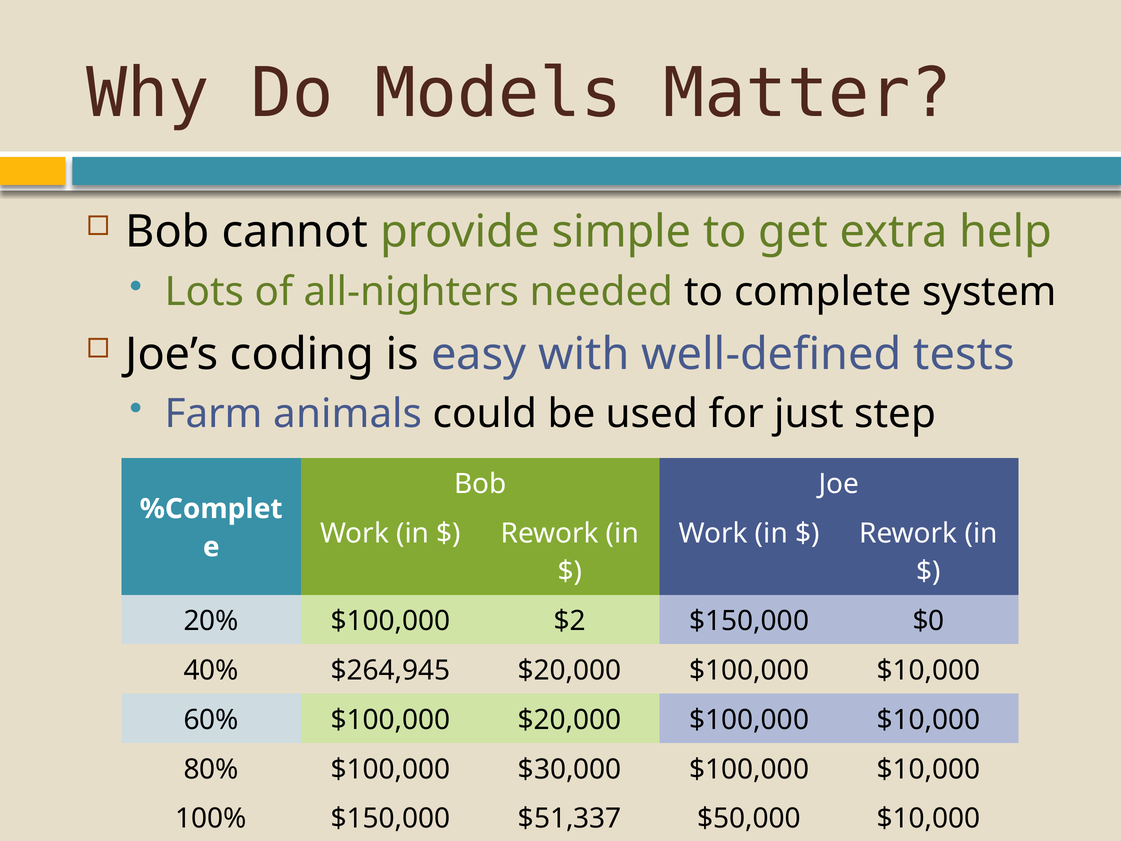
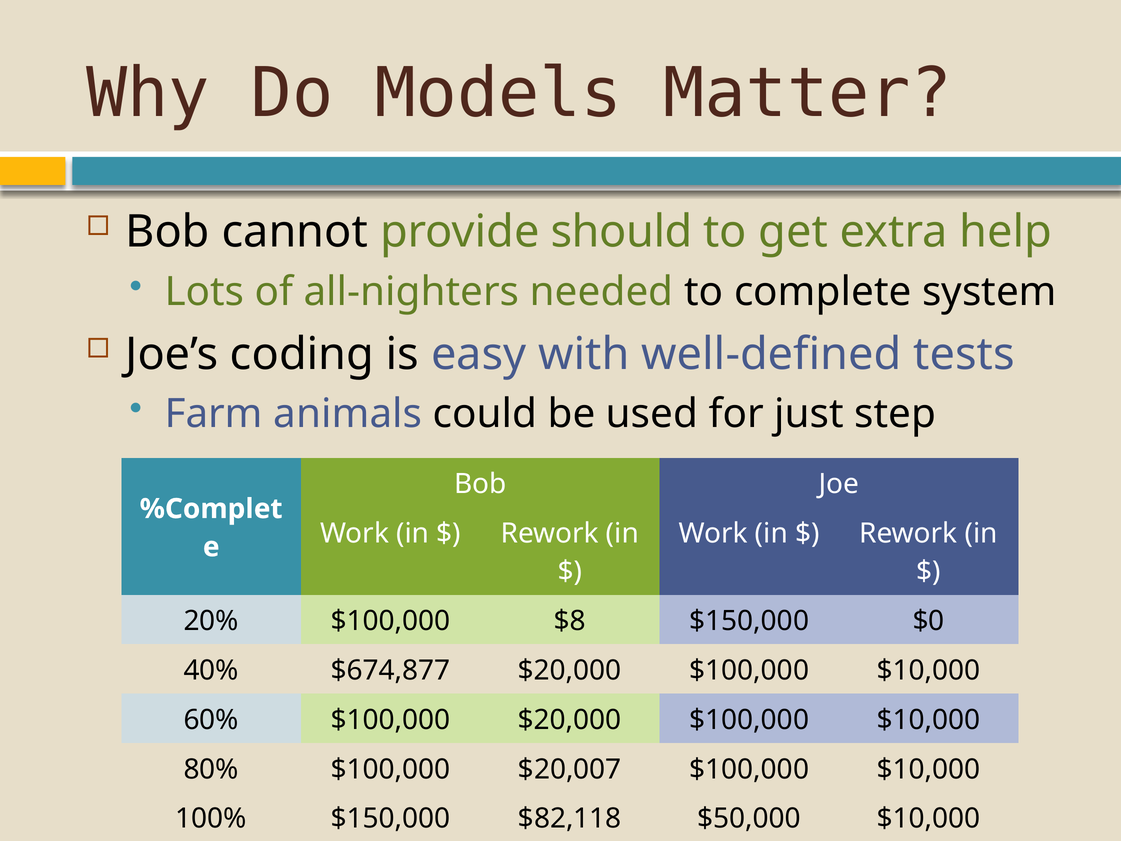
simple: simple -> should
$2: $2 -> $8
$264,945: $264,945 -> $674,877
$30,000: $30,000 -> $20,007
$51,337: $51,337 -> $82,118
